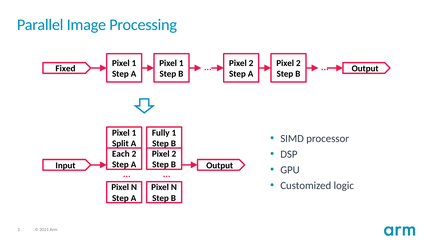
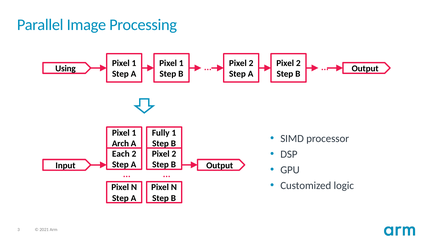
Fixed: Fixed -> Using
Split: Split -> Arch
